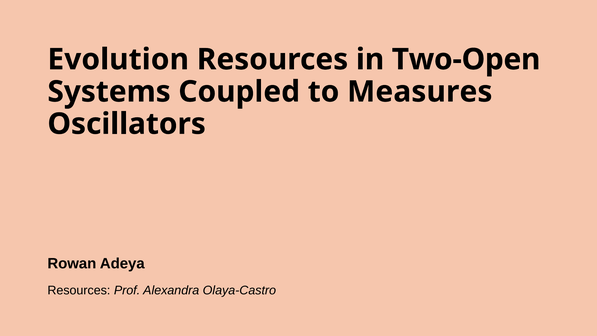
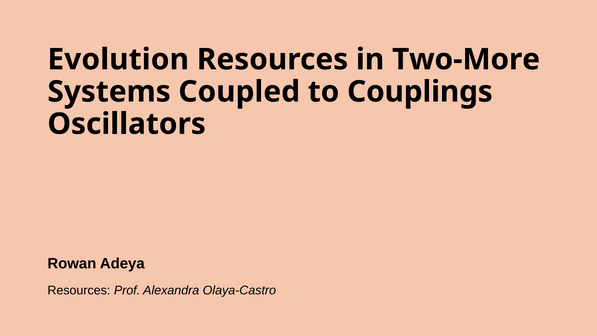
Two-Open: Two-Open -> Two-More
Measures: Measures -> Couplings
